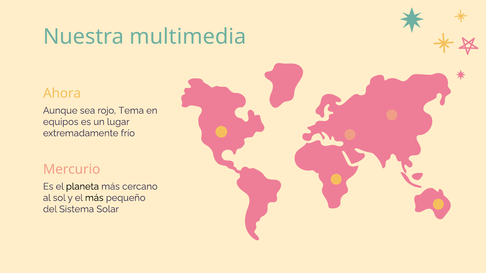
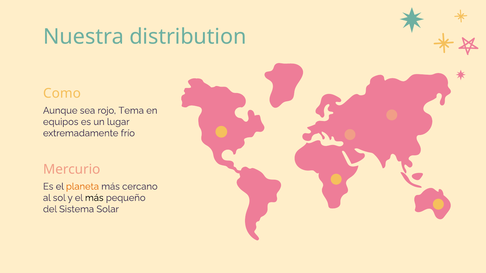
multimedia: multimedia -> distribution
Ahora: Ahora -> Como
planeta colour: black -> orange
